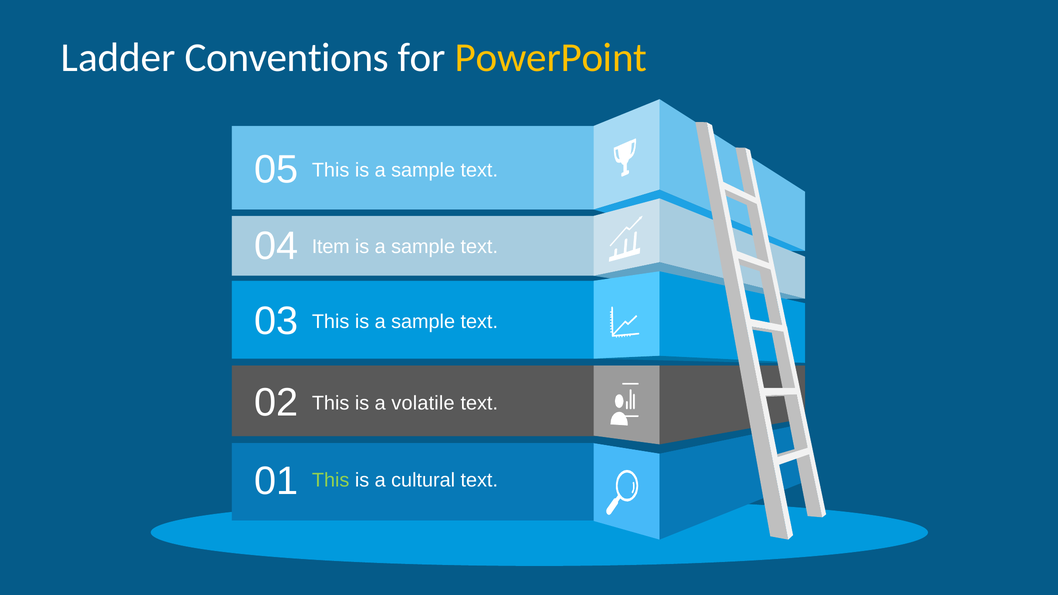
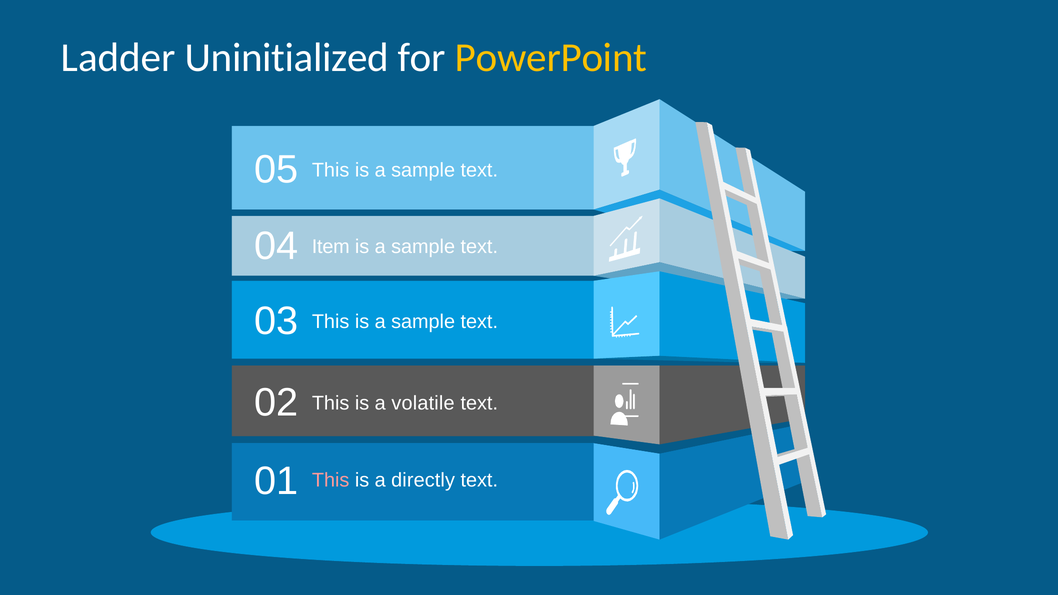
Conventions: Conventions -> Uninitialized
This at (331, 480) colour: light green -> pink
cultural: cultural -> directly
